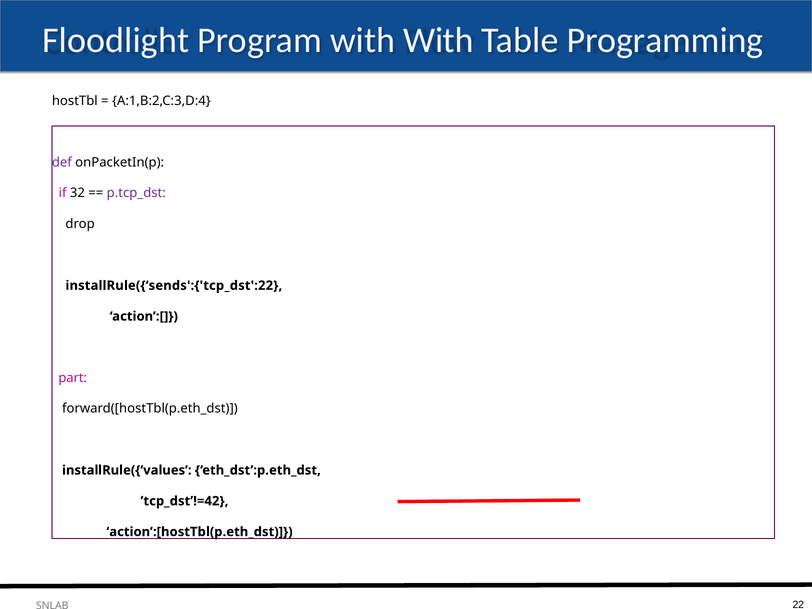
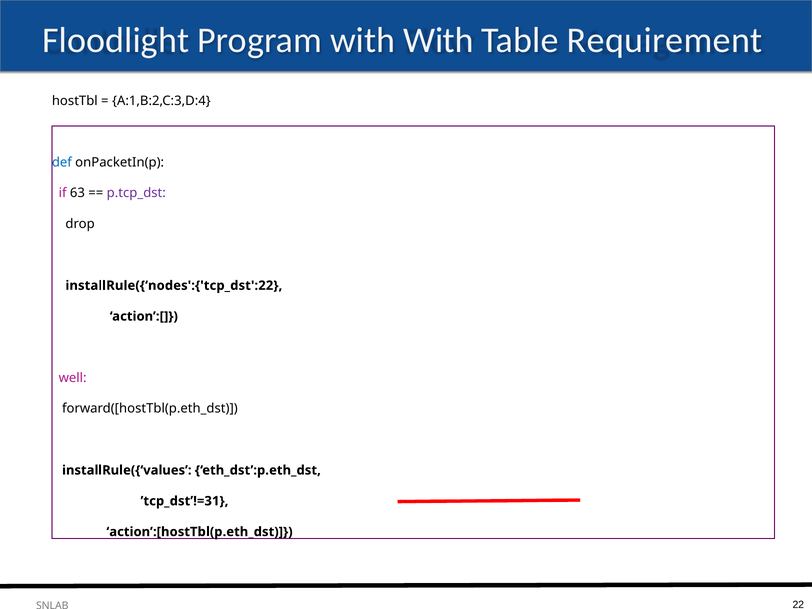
Programming: Programming -> Requirement
def colour: purple -> blue
32: 32 -> 63
installRule({‘sends':{'tcp_dst':22: installRule({‘sends':{'tcp_dst':22 -> installRule({‘nodes':{'tcp_dst':22
part: part -> well
’tcp_dst’!=42: ’tcp_dst’!=42 -> ’tcp_dst’!=31
